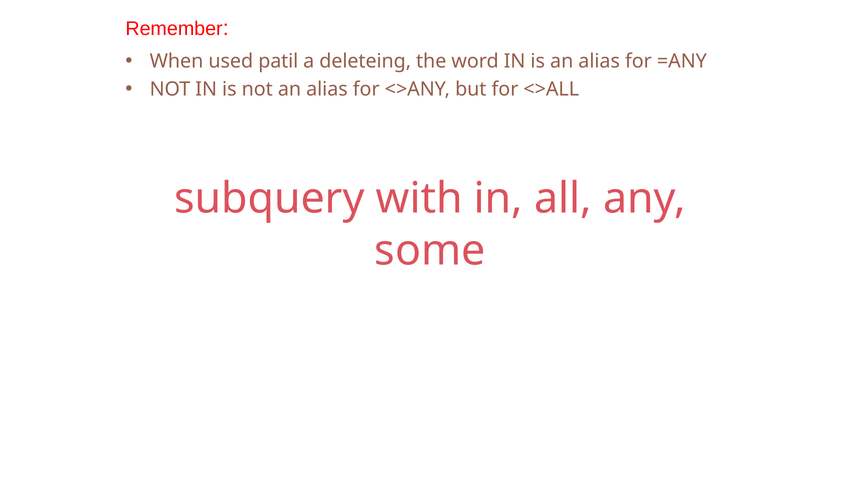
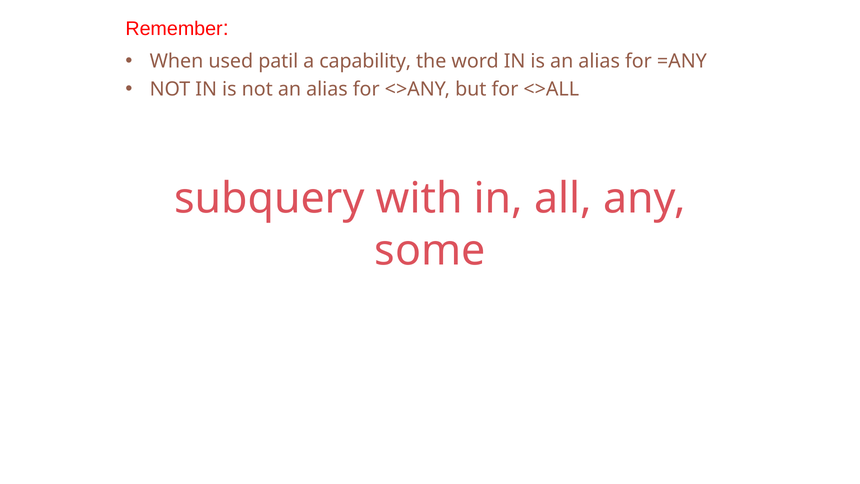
deleteing: deleteing -> capability
